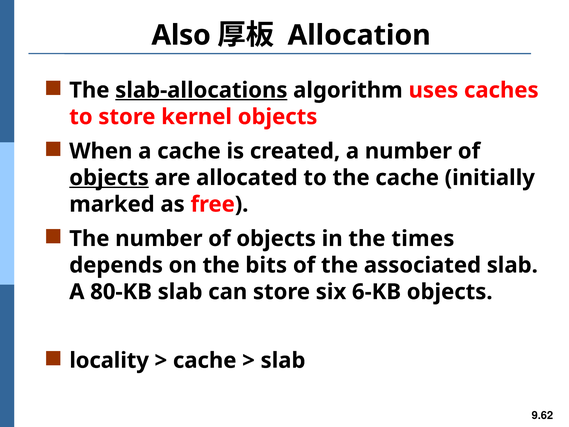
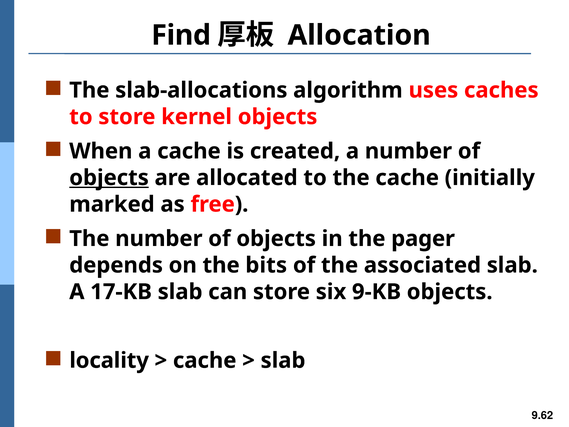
Also: Also -> Find
slab-allocations underline: present -> none
times: times -> pager
80-KB: 80-KB -> 17-KB
6-KB: 6-KB -> 9-KB
